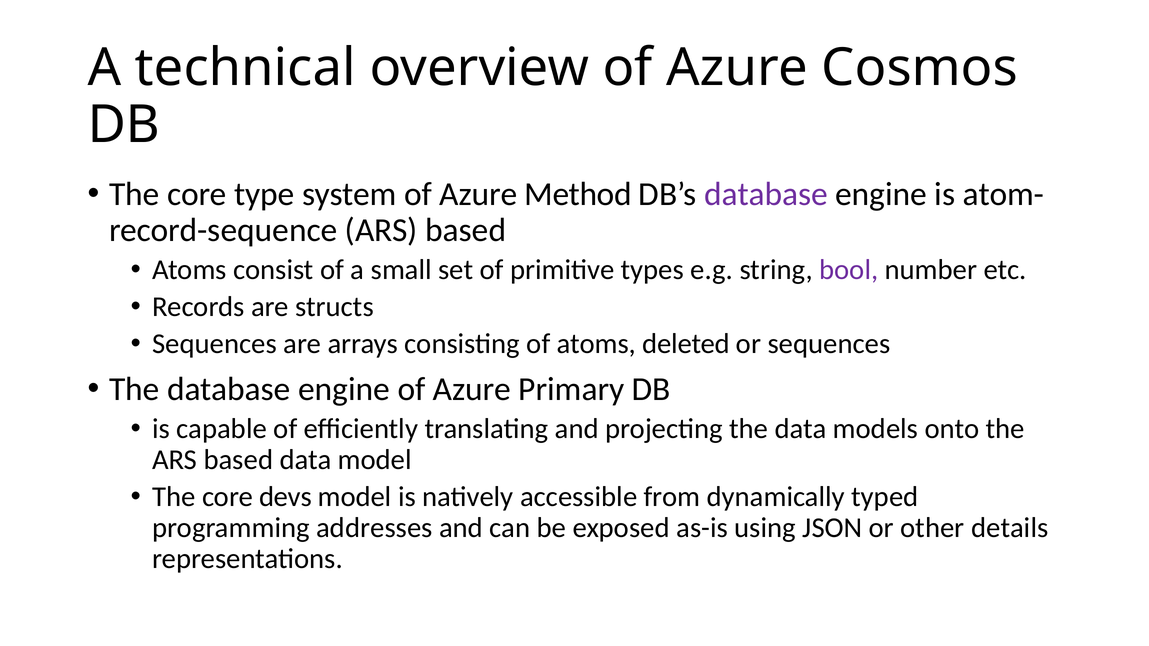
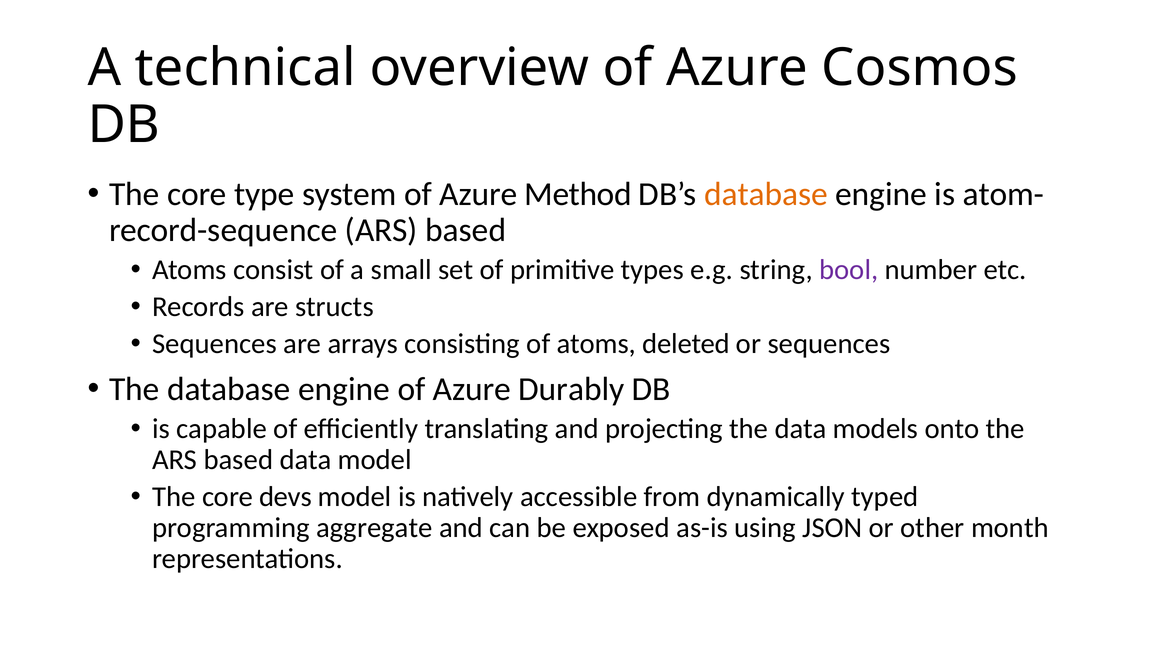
database at (766, 194) colour: purple -> orange
Primary: Primary -> Durably
addresses: addresses -> aggregate
details: details -> month
